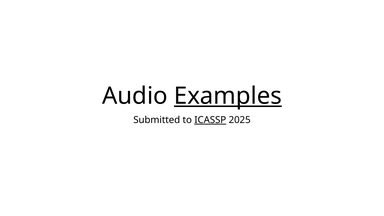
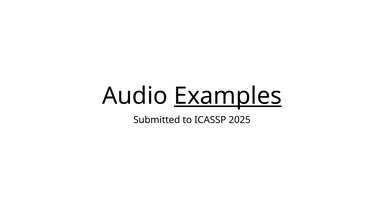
ICASSP underline: present -> none
